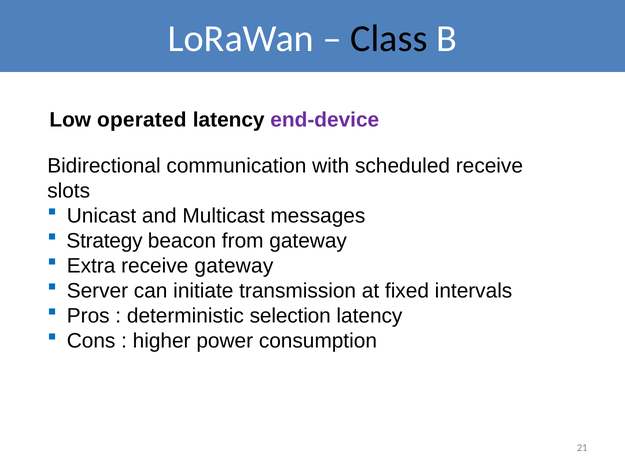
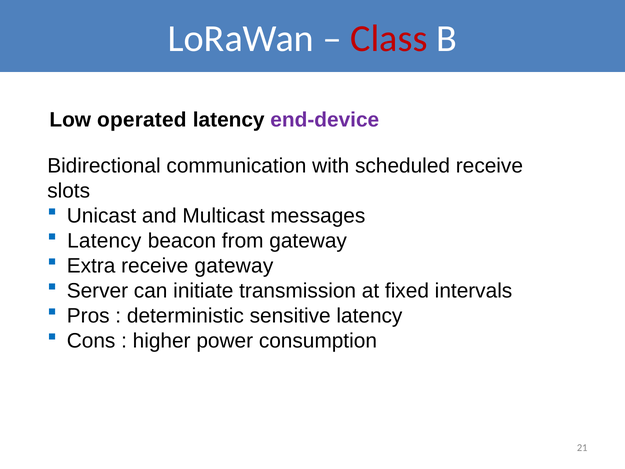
Class colour: black -> red
Strategy at (105, 241): Strategy -> Latency
selection: selection -> sensitive
